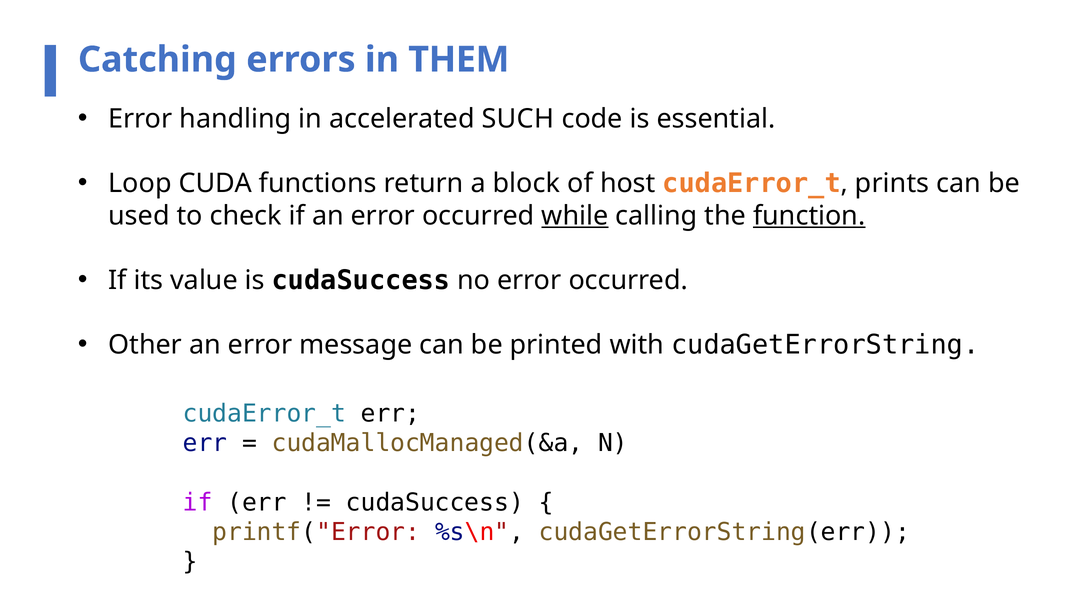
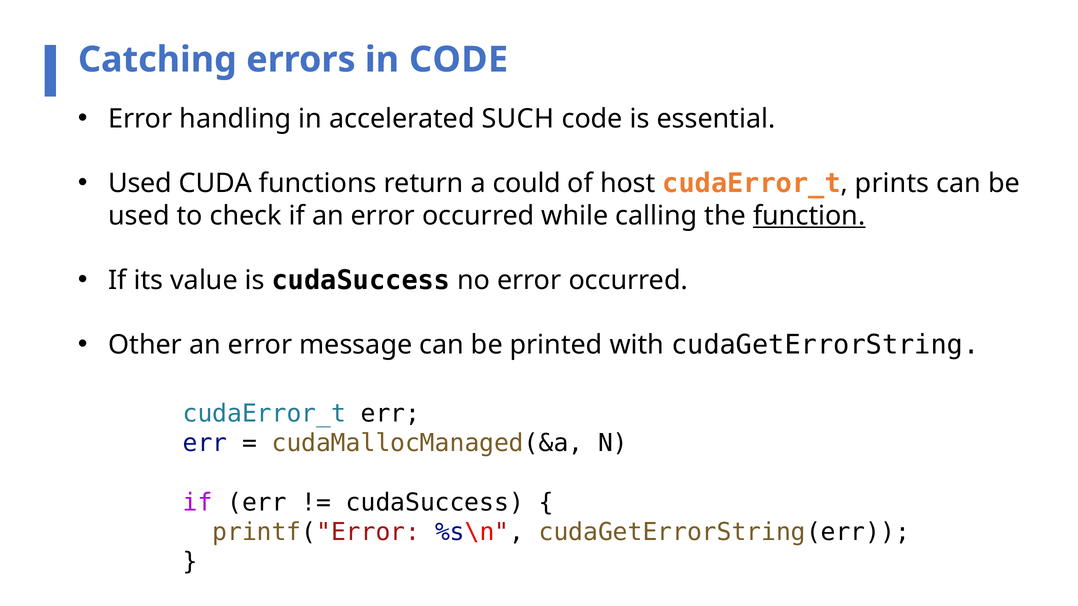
in THEM: THEM -> CODE
Loop at (140, 183): Loop -> Used
block: block -> could
while underline: present -> none
